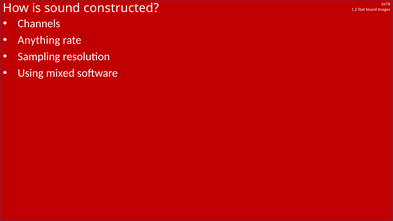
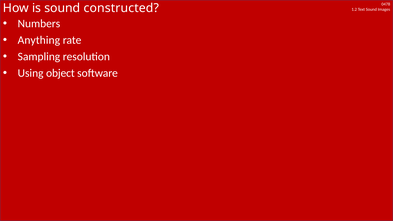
Channels: Channels -> Numbers
mixed: mixed -> object
